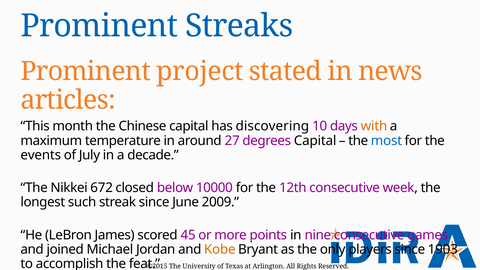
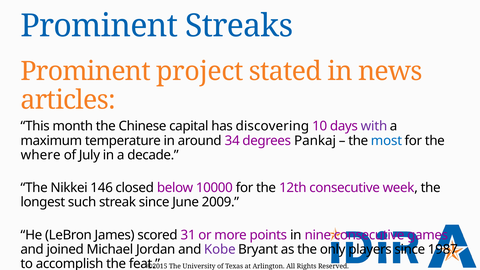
with colour: orange -> purple
27: 27 -> 34
degrees Capital: Capital -> Pankaj
events: events -> where
672: 672 -> 146
45: 45 -> 31
Kobe colour: orange -> purple
1903: 1903 -> 1987
